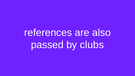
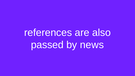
clubs: clubs -> news
